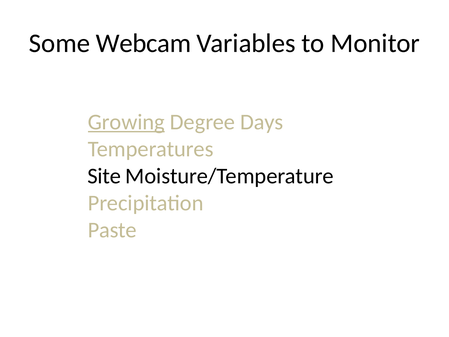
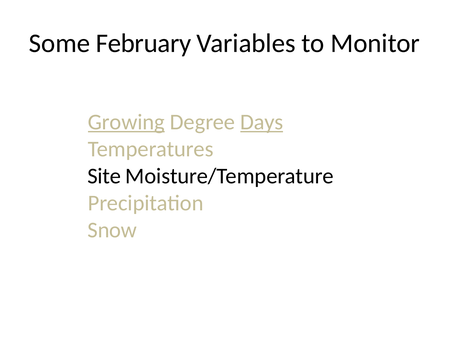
Webcam: Webcam -> February
Days underline: none -> present
Paste: Paste -> Snow
